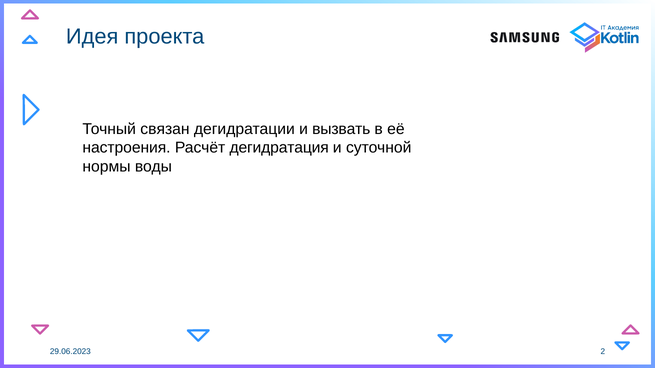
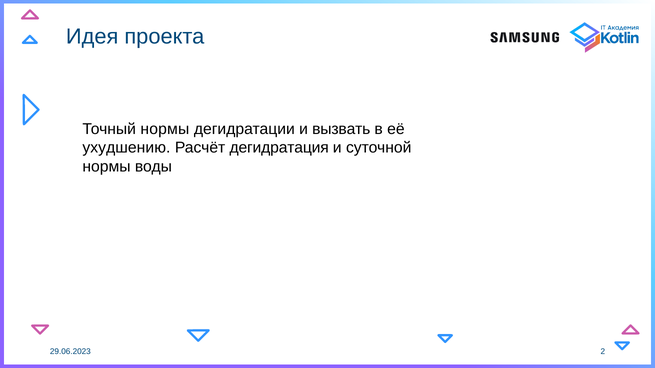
Точный связан: связан -> нормы
настроения: настроения -> ухудшению
